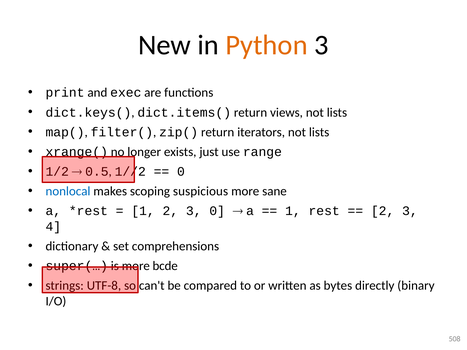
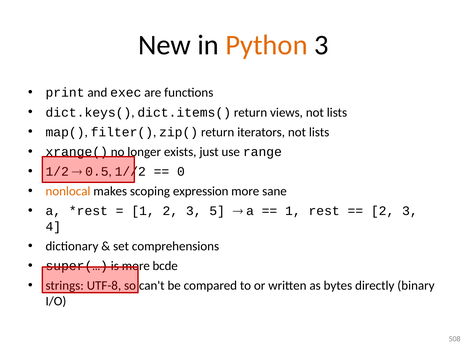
nonlocal colour: blue -> orange
suspicious: suspicious -> expression
3 0: 0 -> 5
